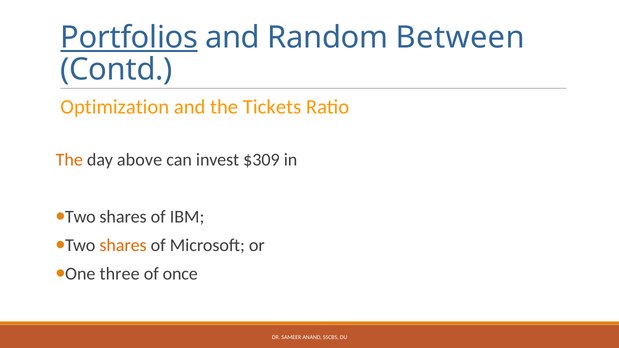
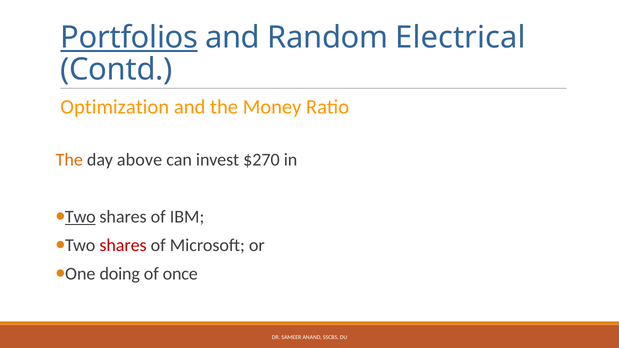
Between: Between -> Electrical
Tickets: Tickets -> Money
$309: $309 -> $270
Two at (80, 217) underline: none -> present
shares at (123, 246) colour: orange -> red
three: three -> doing
